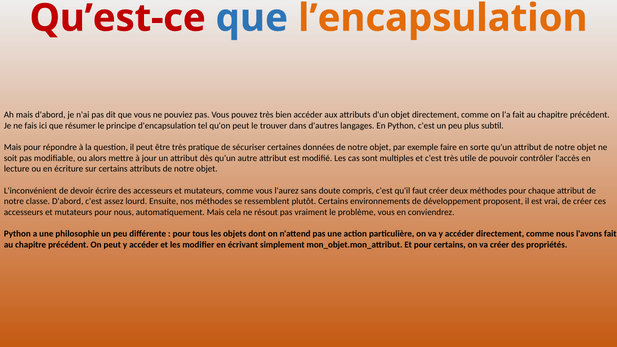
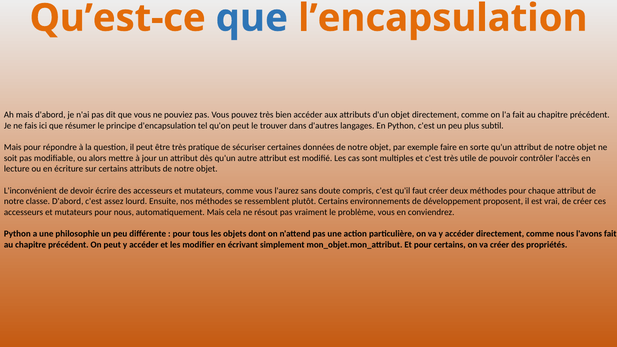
Qu’est-ce colour: red -> orange
